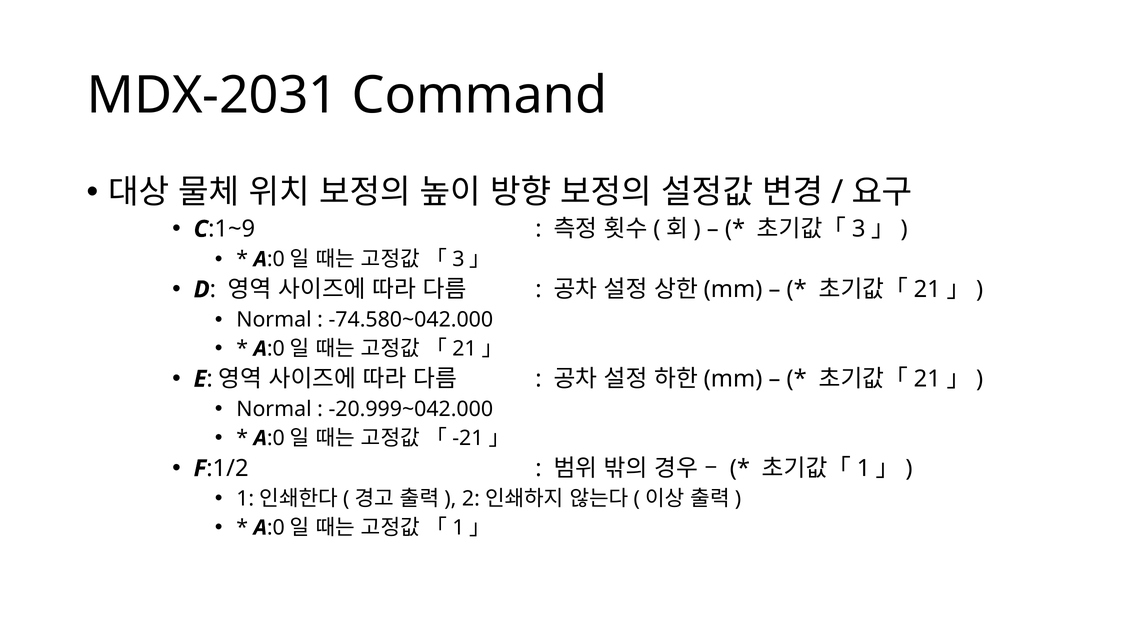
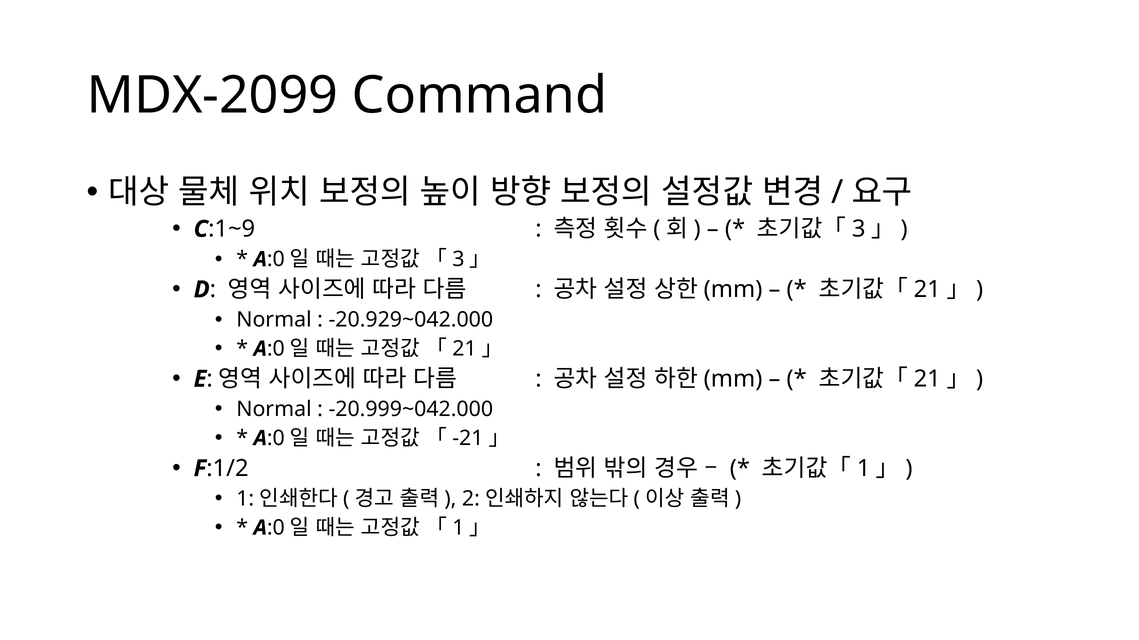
MDX-2031: MDX-2031 -> MDX-2099
-74.580~042.000: -74.580~042.000 -> -20.929~042.000
